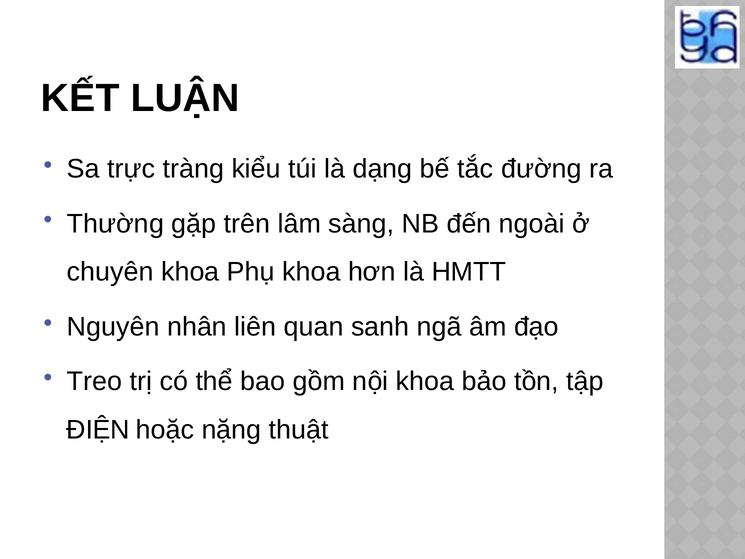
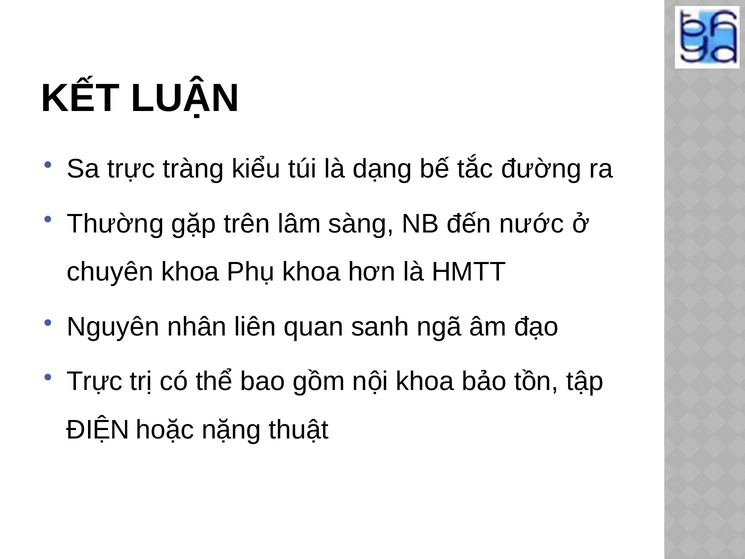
ngoài: ngoài -> nước
Treo at (95, 381): Treo -> Trực
